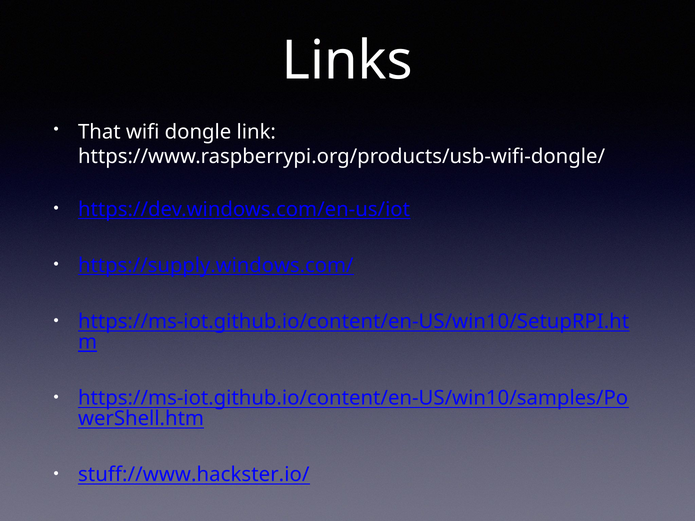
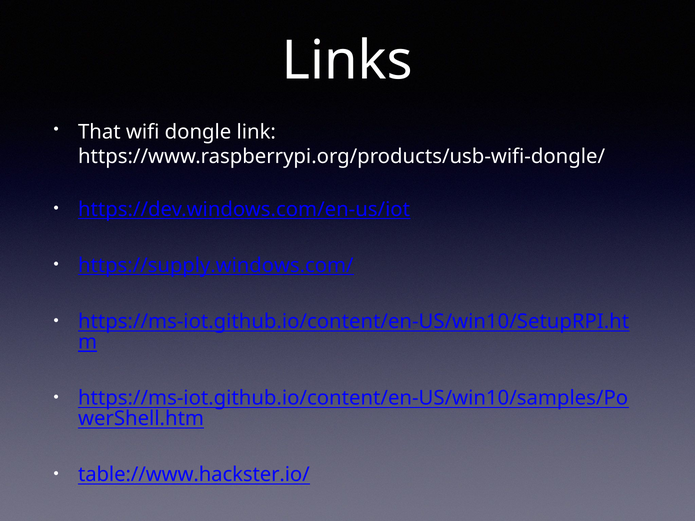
stuff://www.hackster.io/: stuff://www.hackster.io/ -> table://www.hackster.io/
